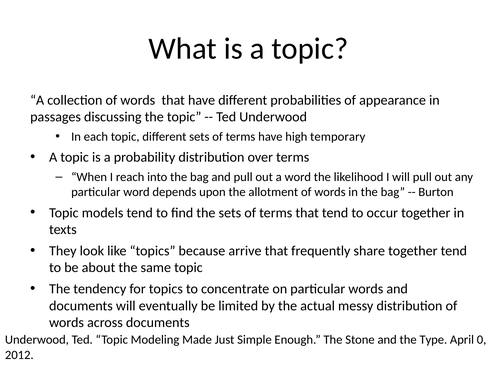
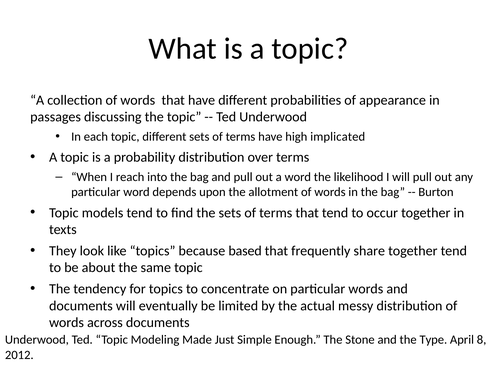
temporary: temporary -> implicated
arrive: arrive -> based
0: 0 -> 8
